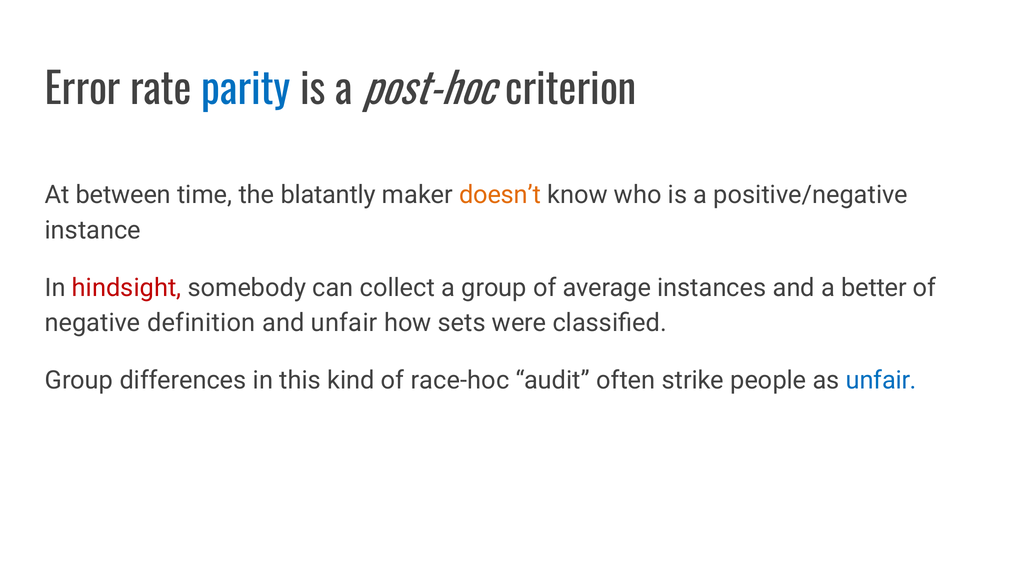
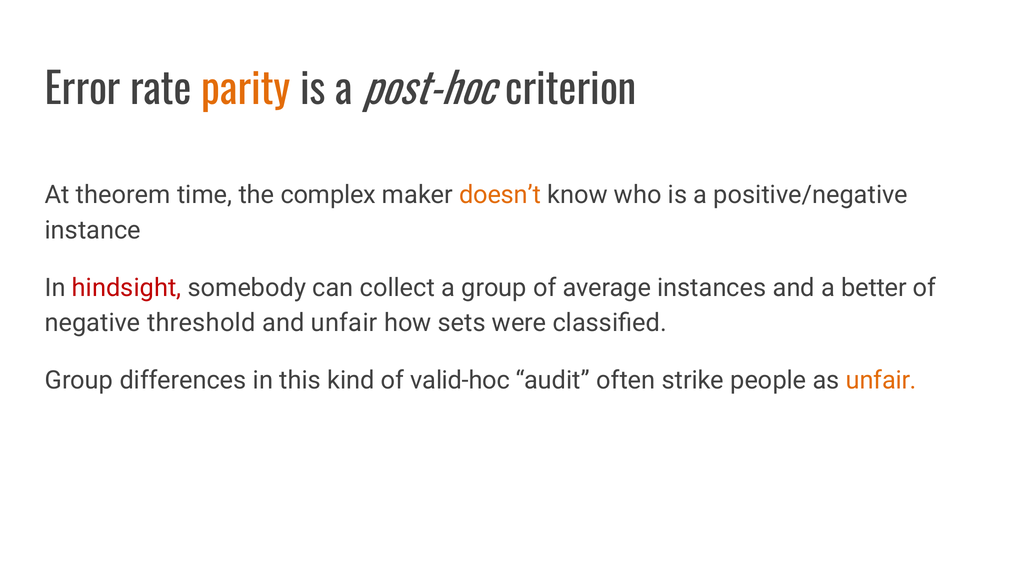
parity colour: blue -> orange
between: between -> theorem
blatantly: blatantly -> complex
definition: definition -> threshold
race-hoc: race-hoc -> valid-hoc
unfair at (881, 381) colour: blue -> orange
